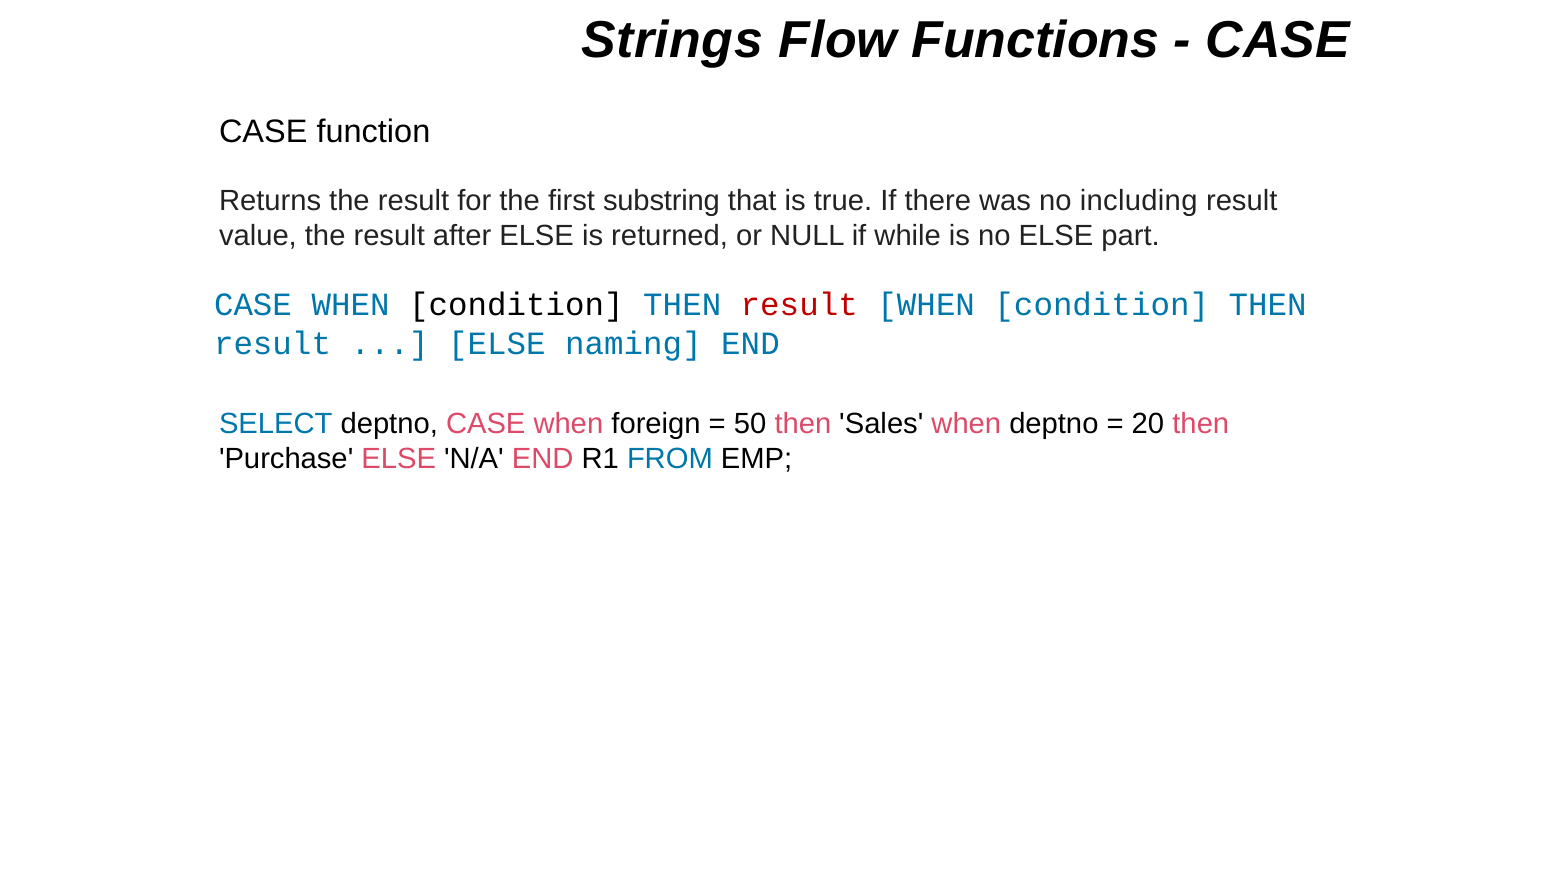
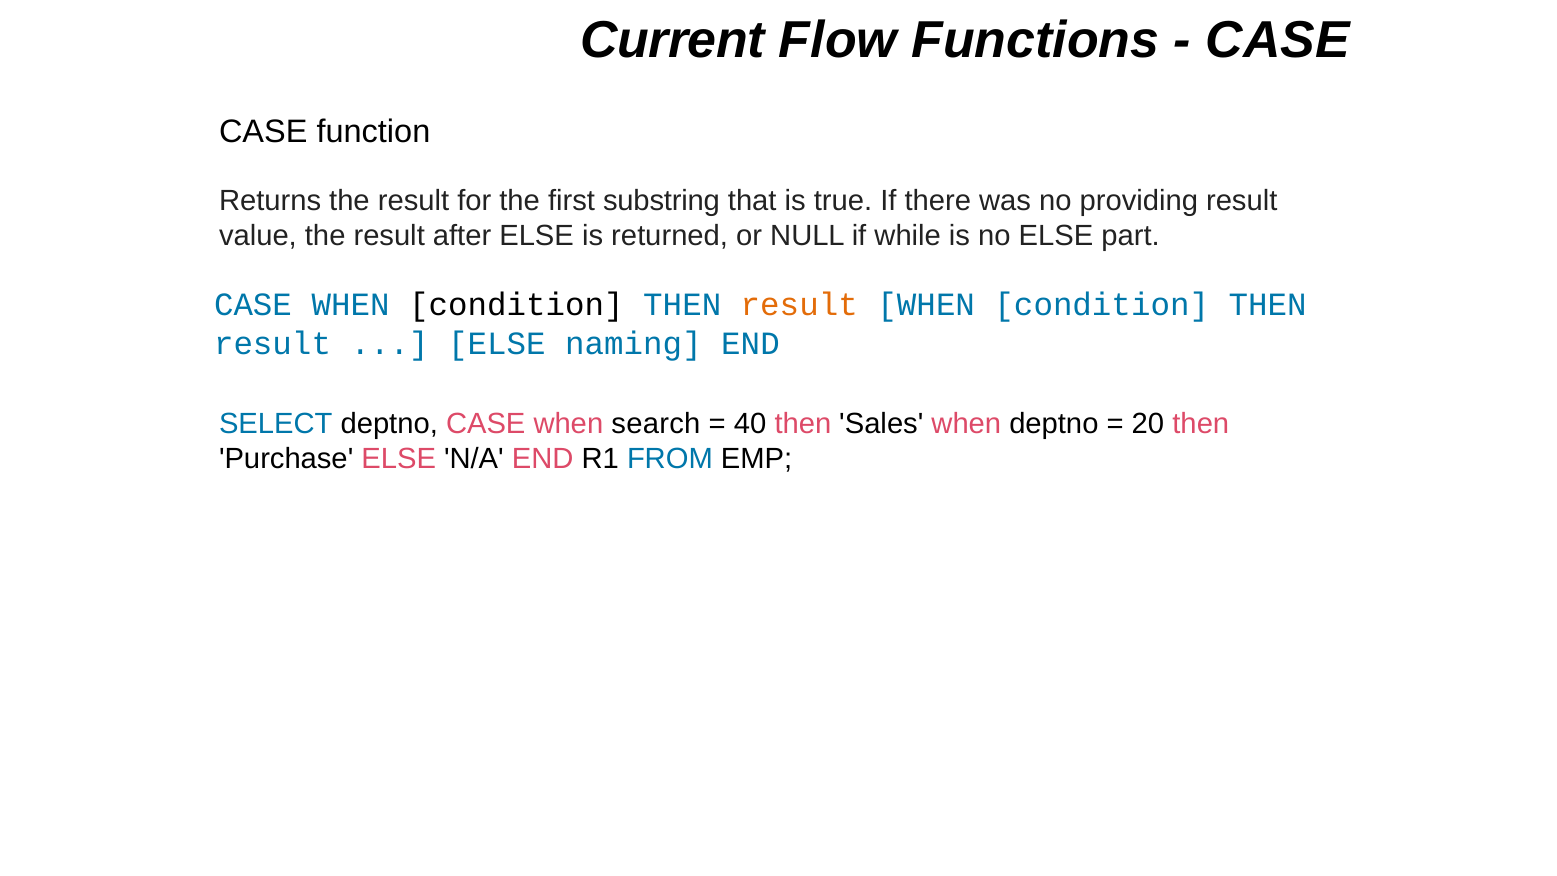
Strings: Strings -> Current
including: including -> providing
result at (799, 304) colour: red -> orange
foreign: foreign -> search
50: 50 -> 40
